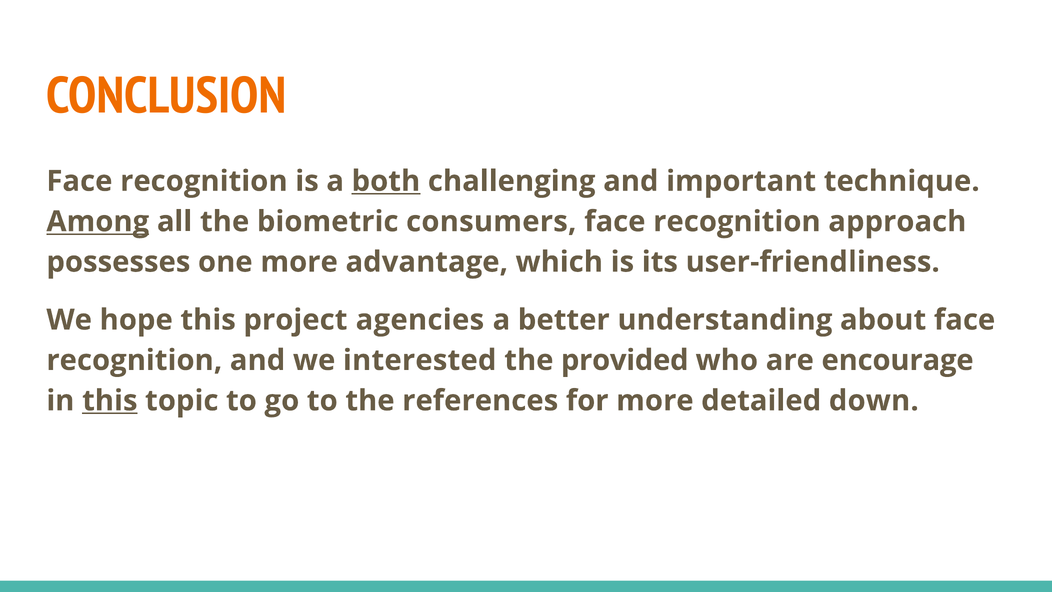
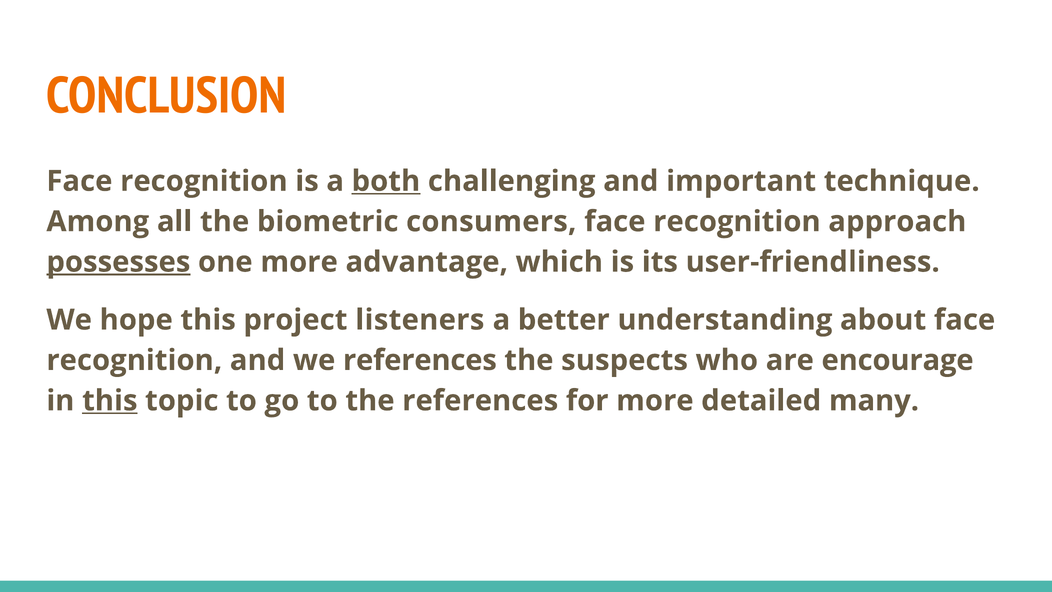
Among underline: present -> none
possesses underline: none -> present
agencies: agencies -> listeners
we interested: interested -> references
provided: provided -> suspects
down: down -> many
